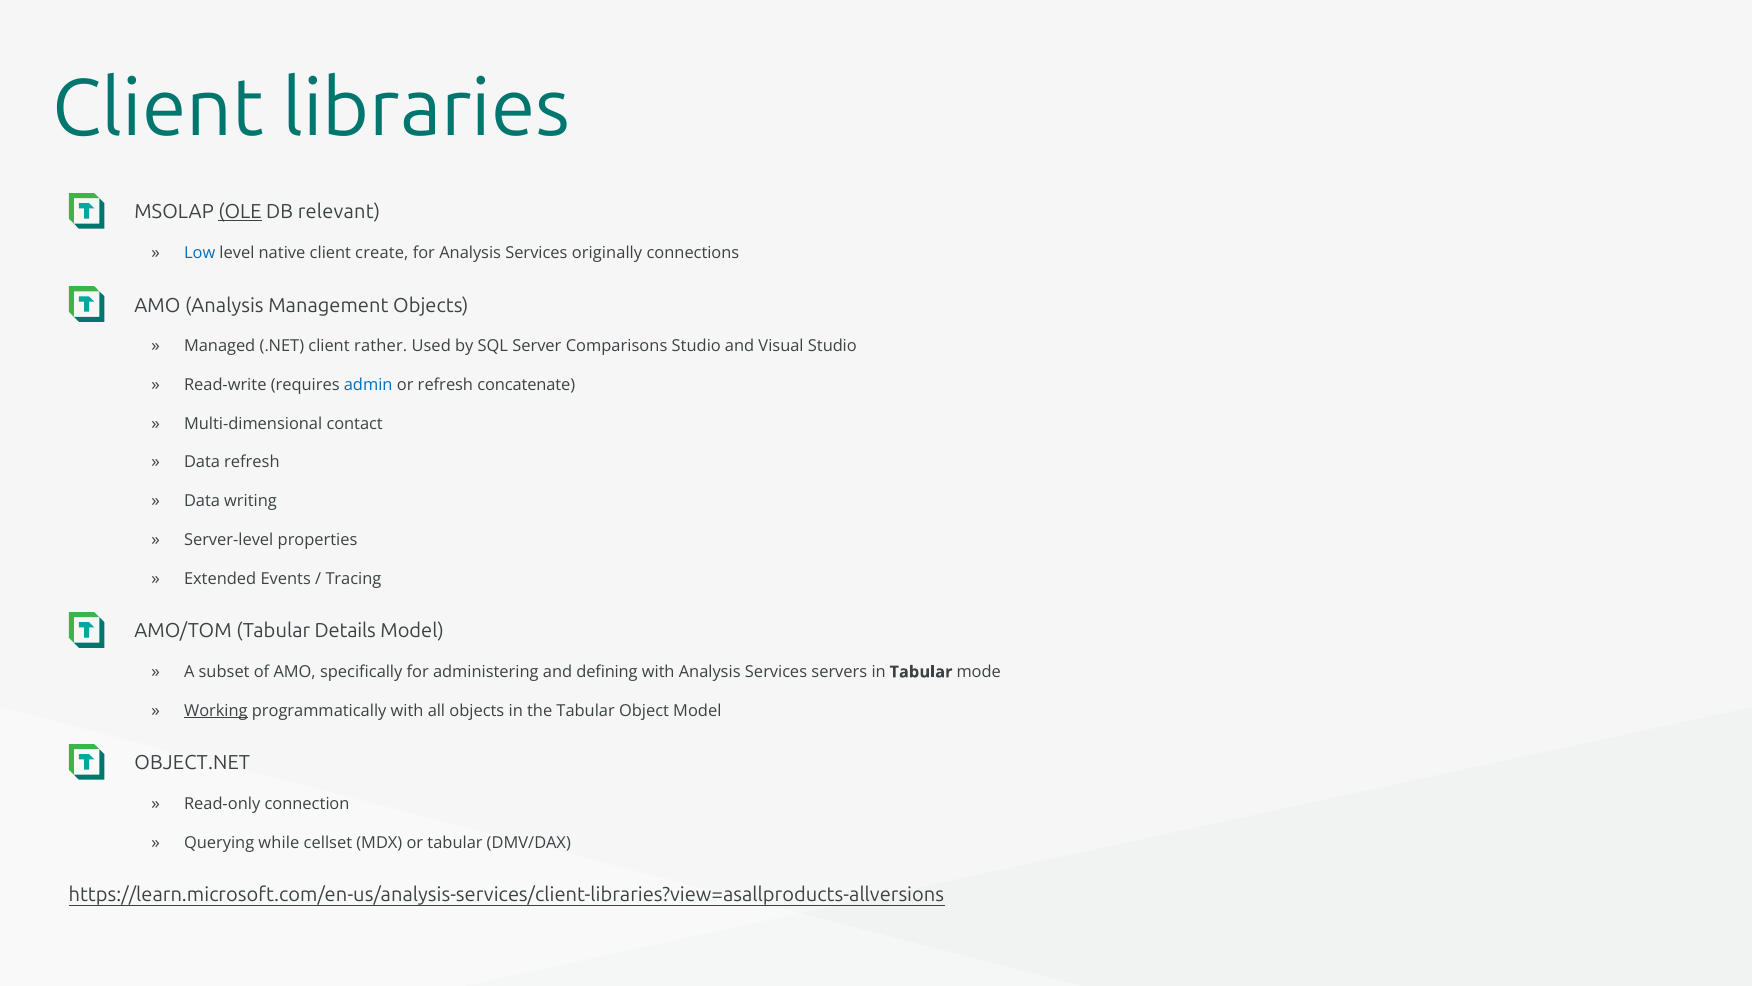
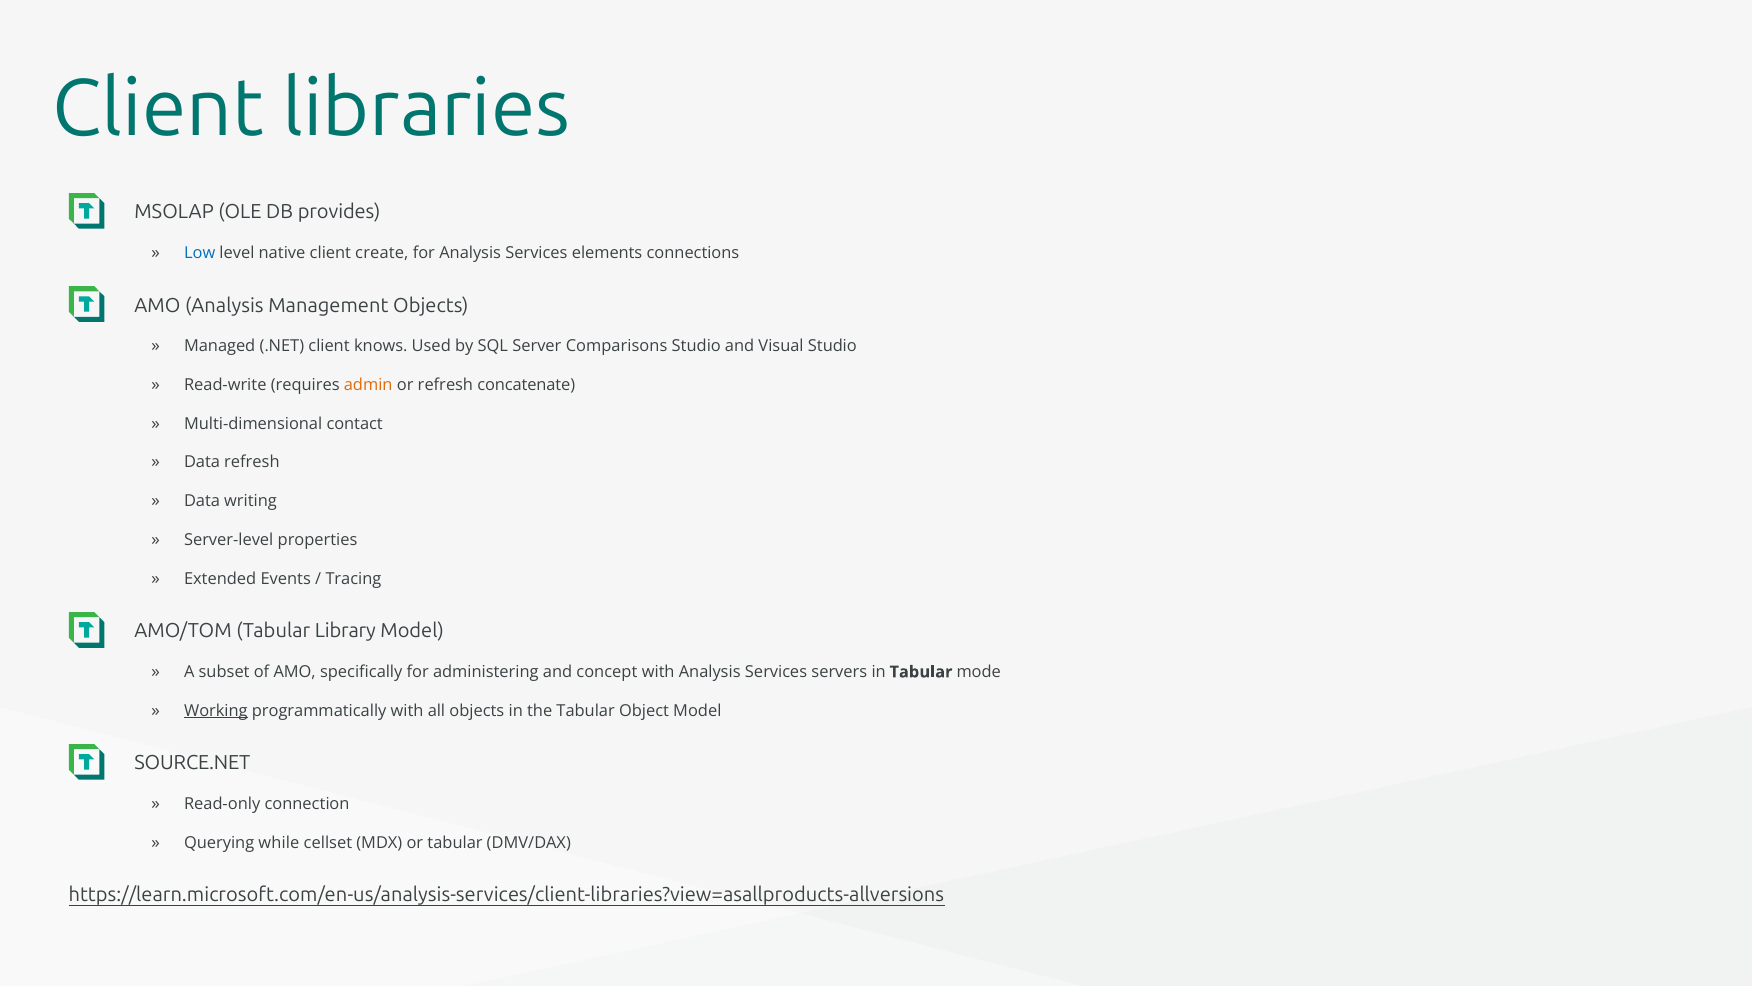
OLE underline: present -> none
relevant: relevant -> provides
originally: originally -> elements
rather: rather -> knows
admin colour: blue -> orange
Details: Details -> Library
defining: defining -> concept
OBJECT.NET: OBJECT.NET -> SOURCE.NET
